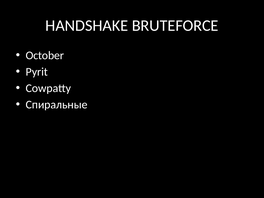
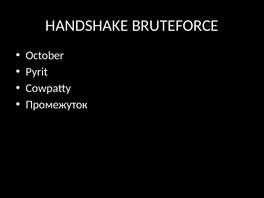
Спиральные: Спиральные -> Промежуток
